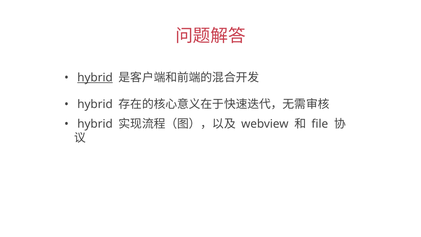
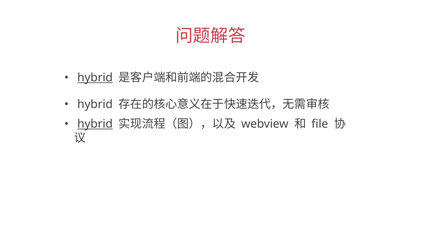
hybrid at (95, 124) underline: none -> present
